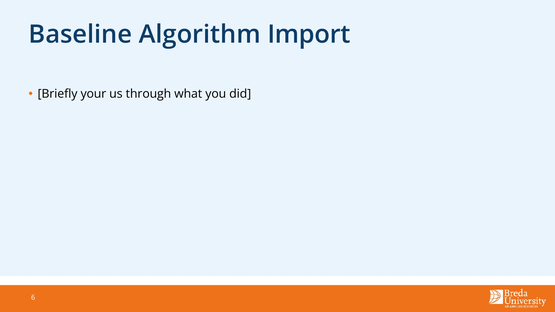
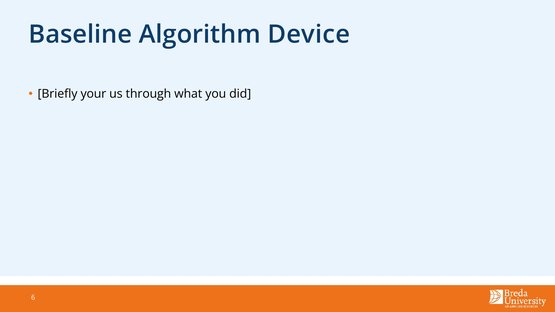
Import: Import -> Device
